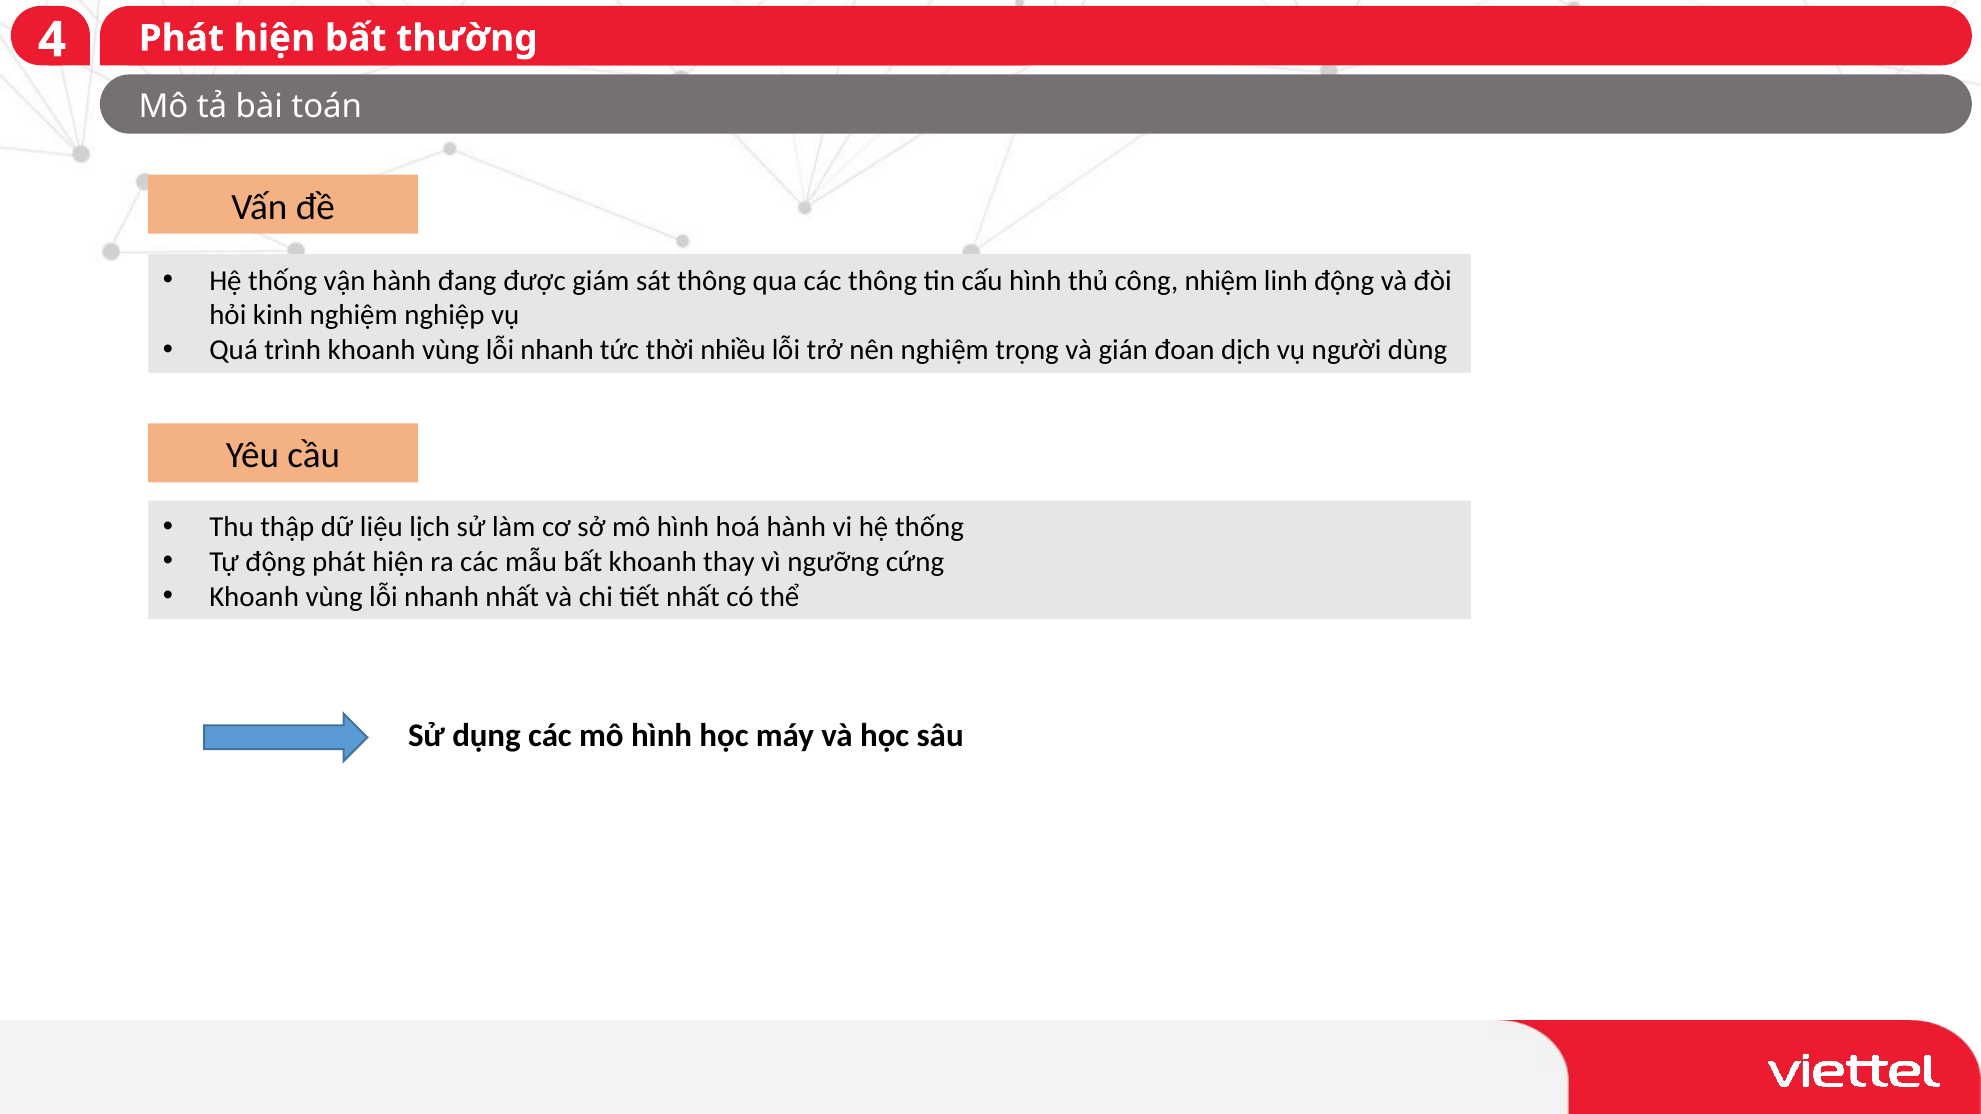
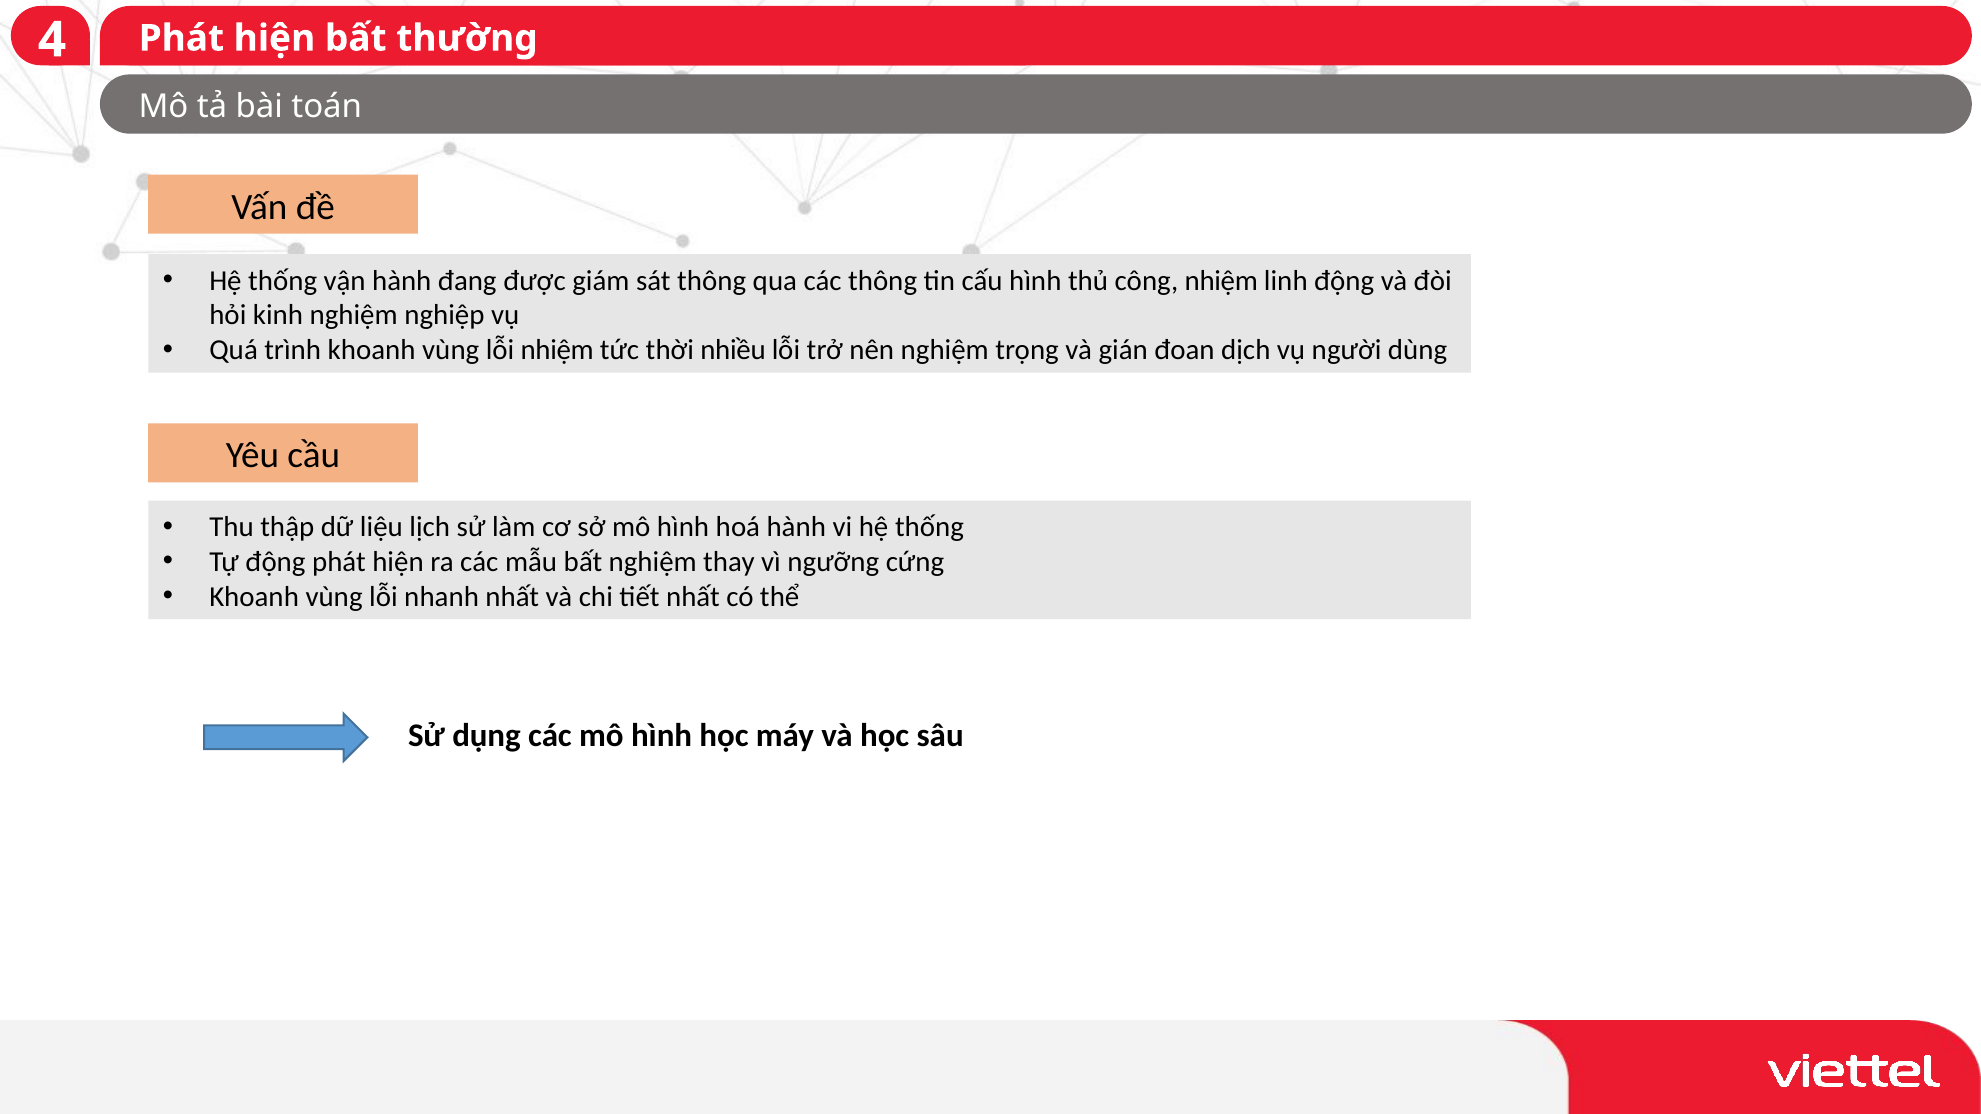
nhanh at (557, 350): nhanh -> nhiệm
bất khoanh: khoanh -> nghiệm
